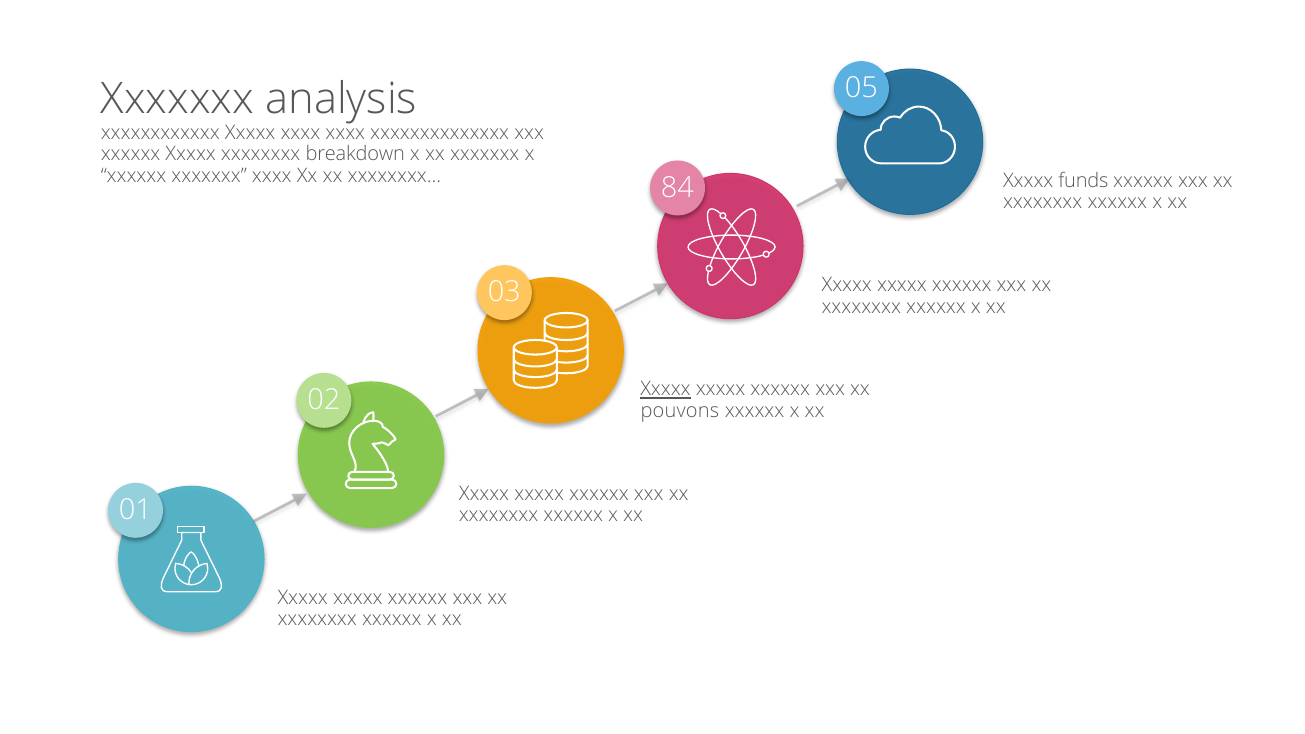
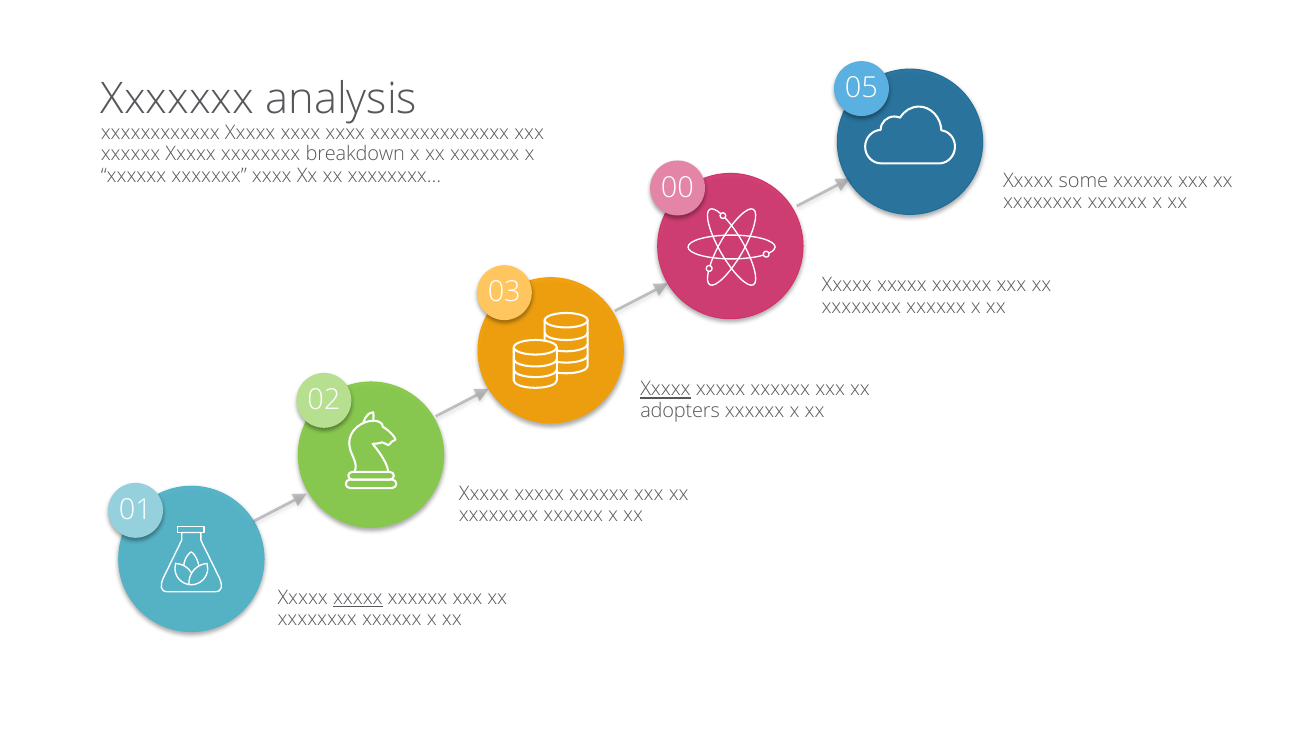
84: 84 -> 00
funds: funds -> some
pouvons: pouvons -> adopters
xxxxx at (358, 598) underline: none -> present
